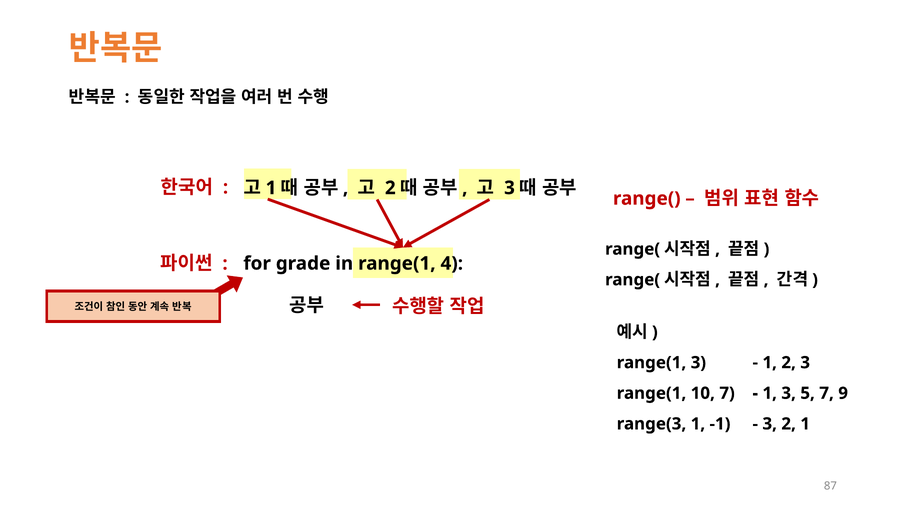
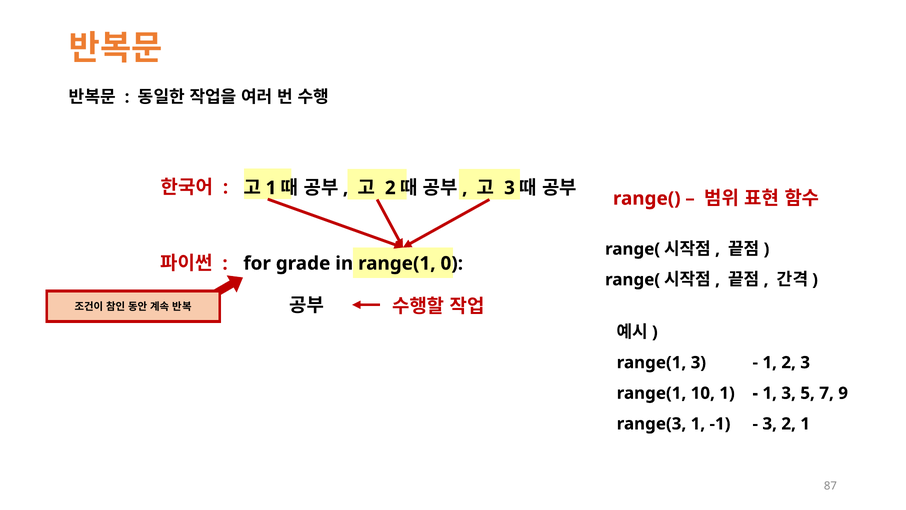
4: 4 -> 0
10 7: 7 -> 1
